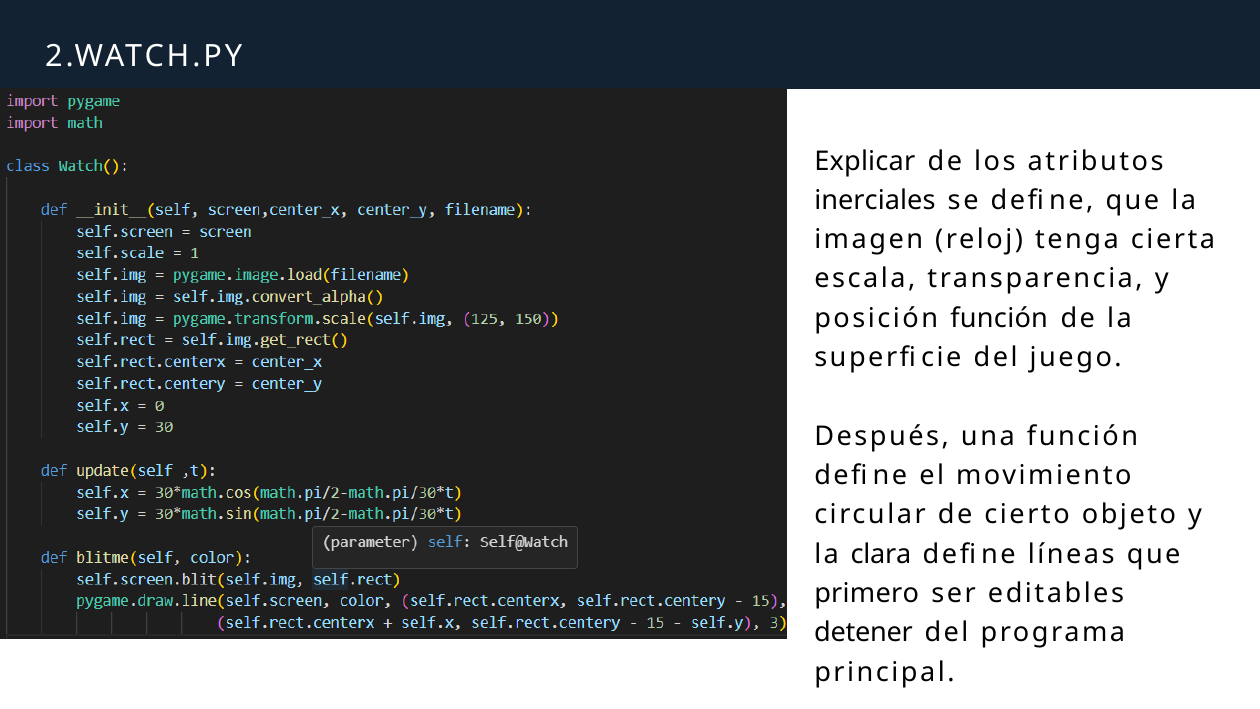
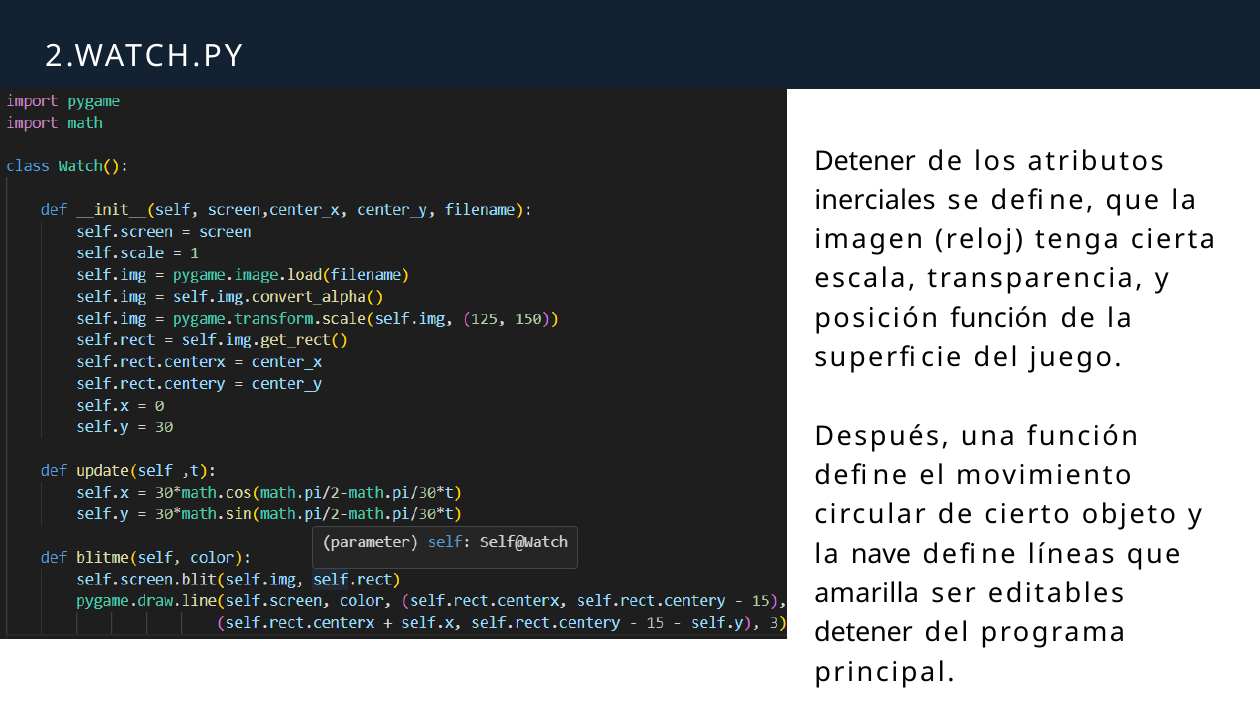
Explicar at (865, 161): Explicar -> Detener
clara: clara -> nave
primero: primero -> amarilla
